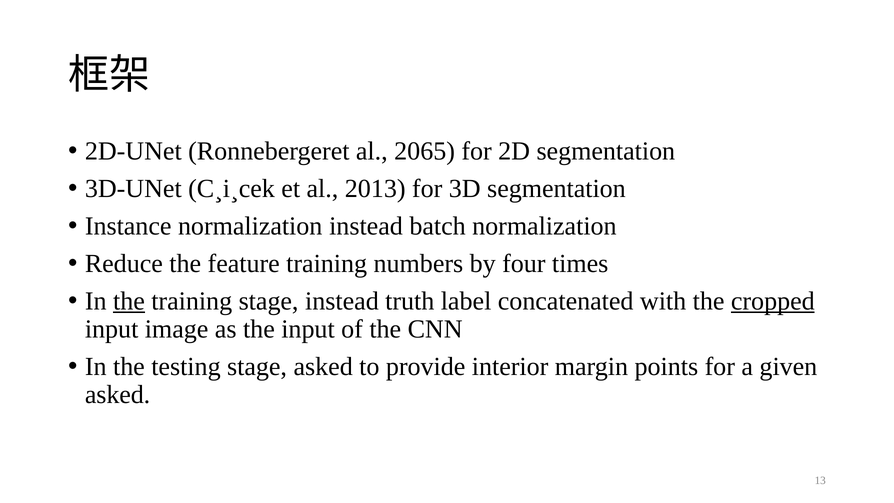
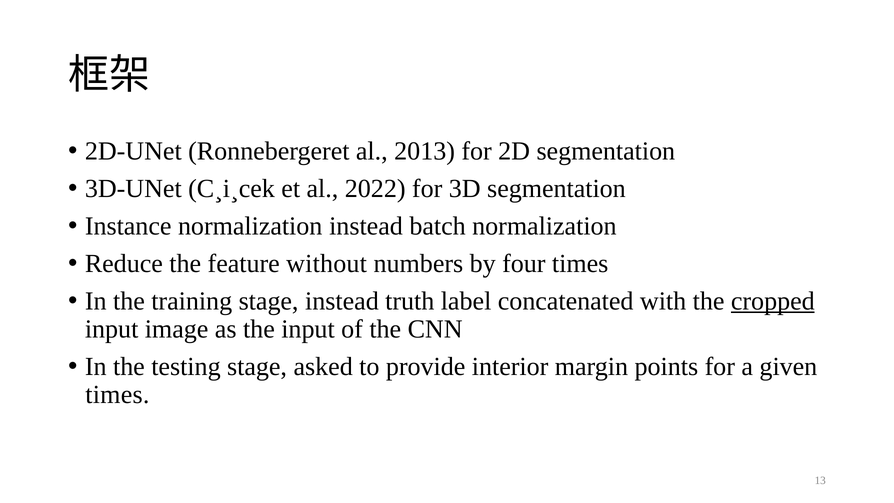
2065: 2065 -> 2013
2013: 2013 -> 2022
feature training: training -> without
the at (129, 301) underline: present -> none
asked at (118, 394): asked -> times
